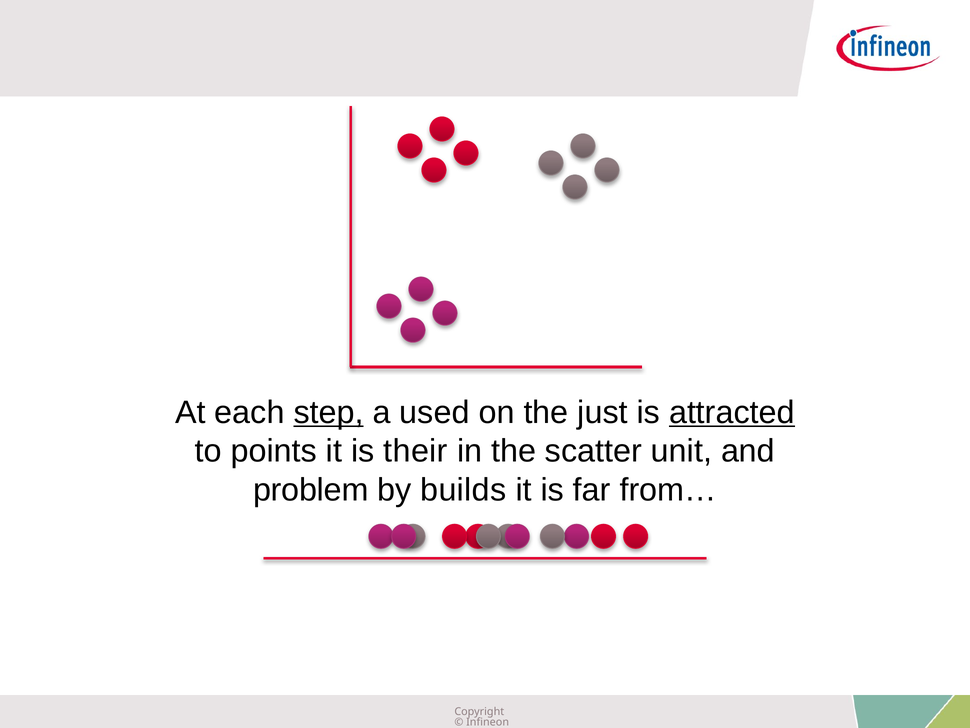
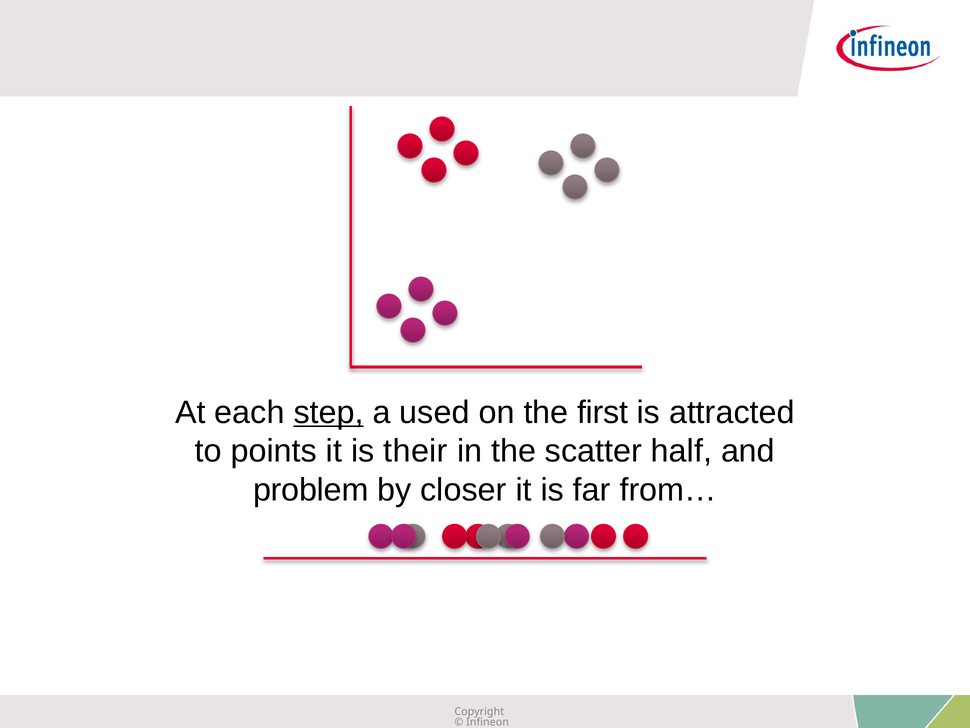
just: just -> first
attracted underline: present -> none
unit: unit -> half
builds: builds -> closer
